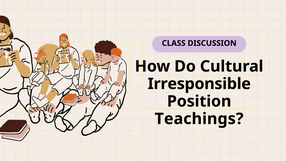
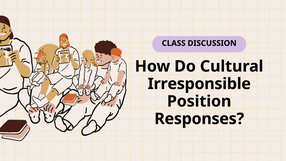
Teachings: Teachings -> Responses
